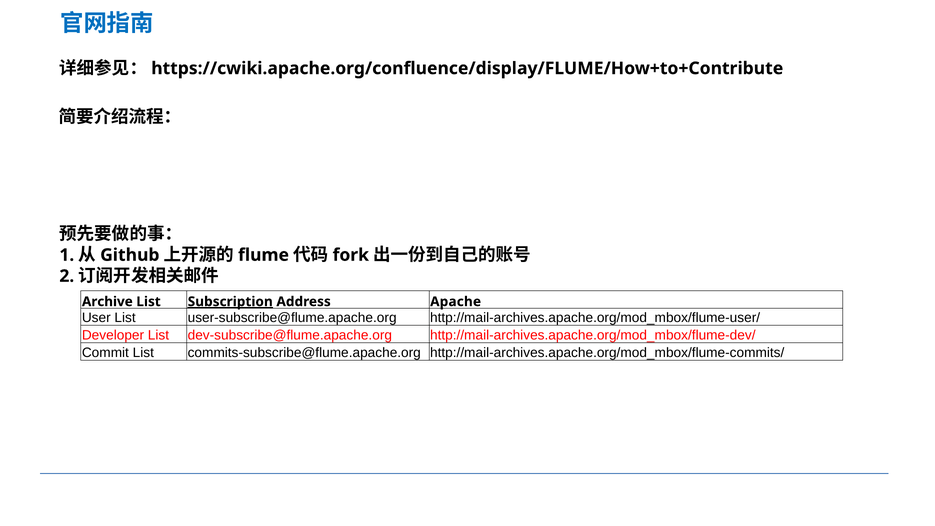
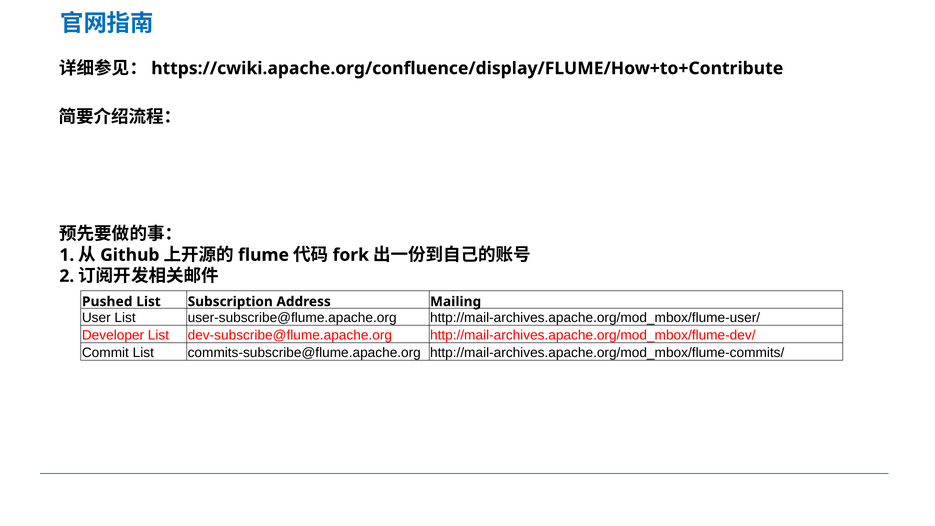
Archive: Archive -> Pushed
Subscription underline: present -> none
Apache: Apache -> Mailing
